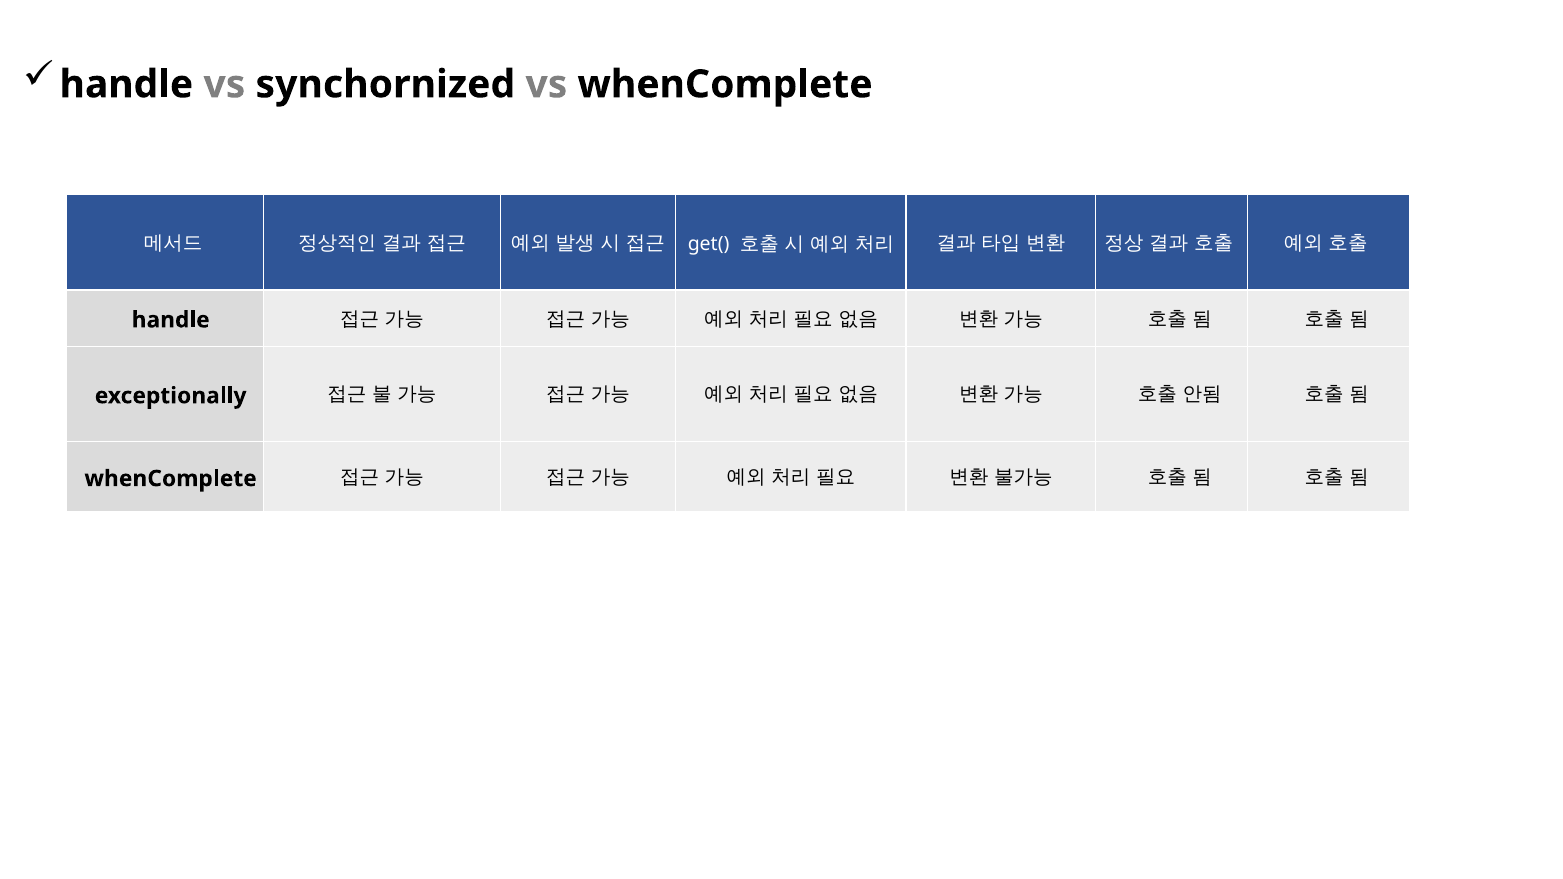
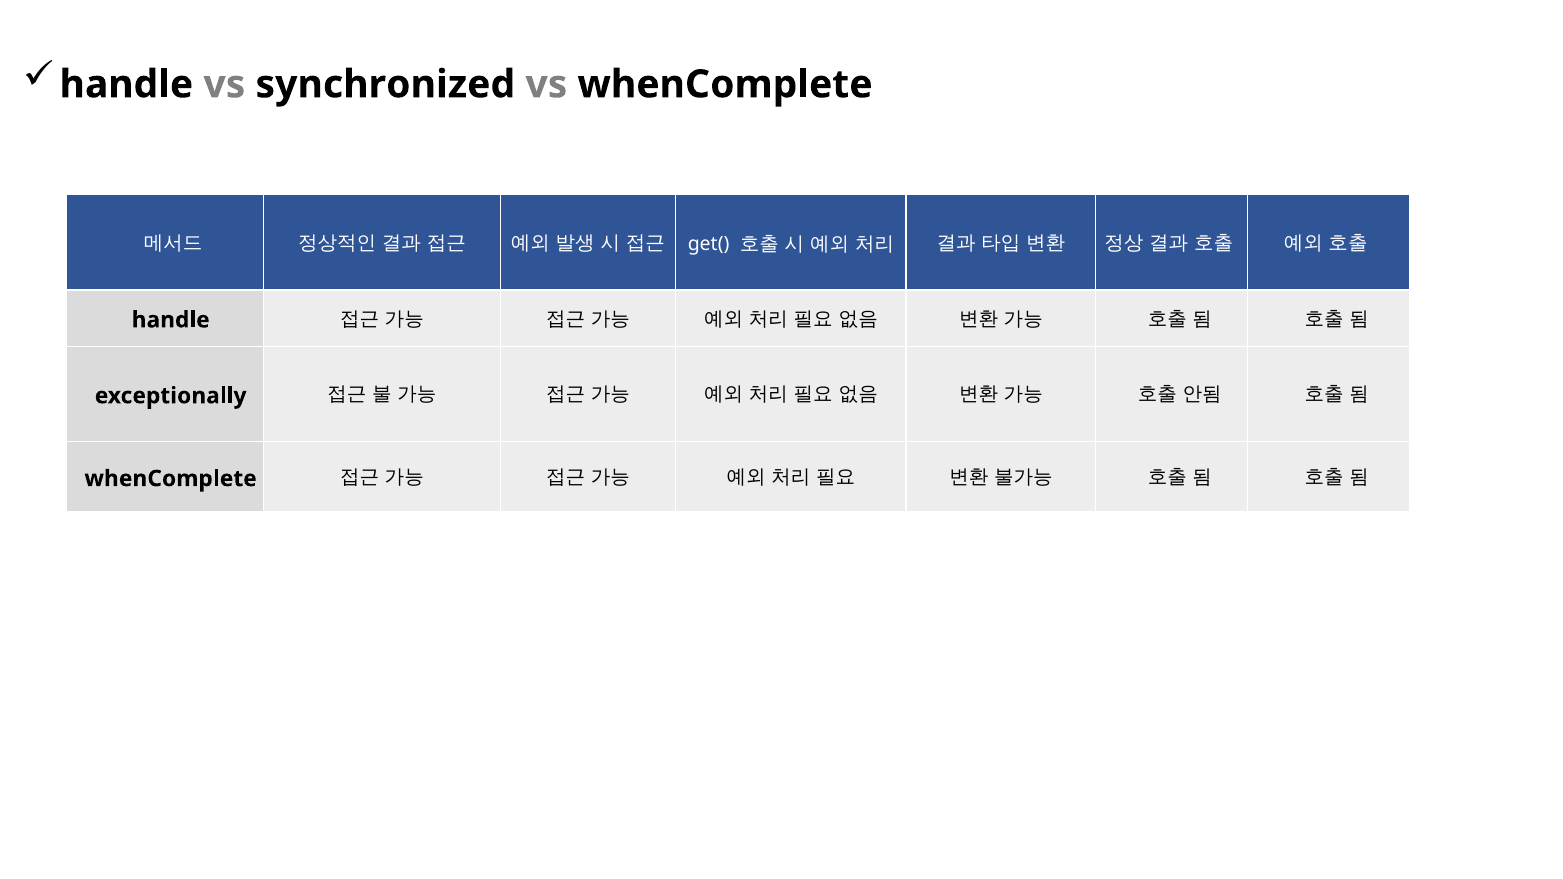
synchornized: synchornized -> synchronized
